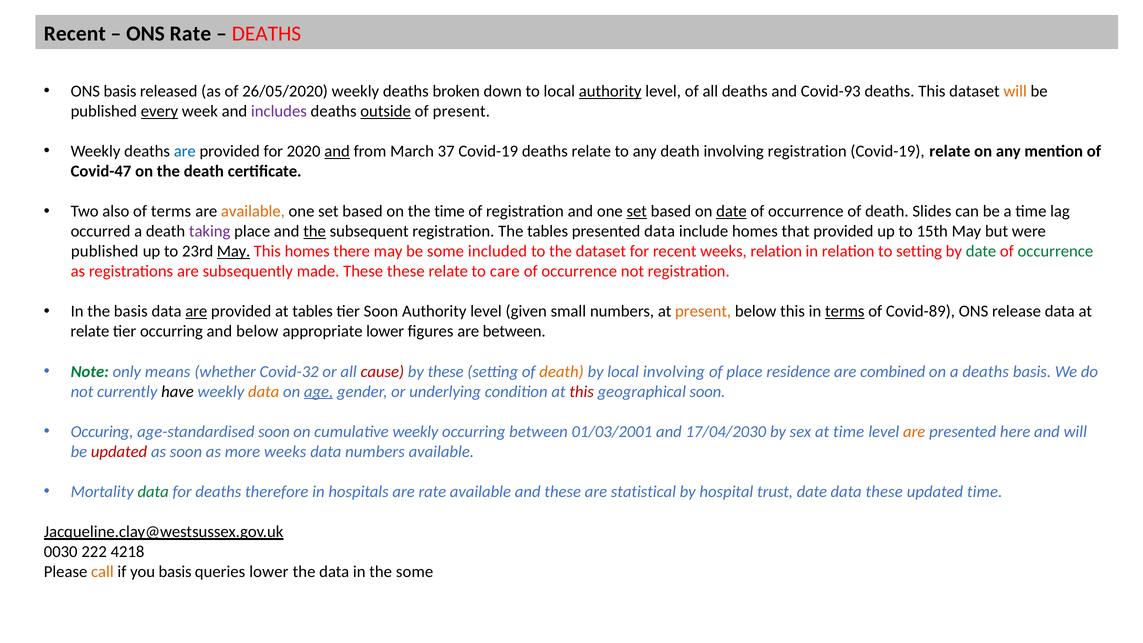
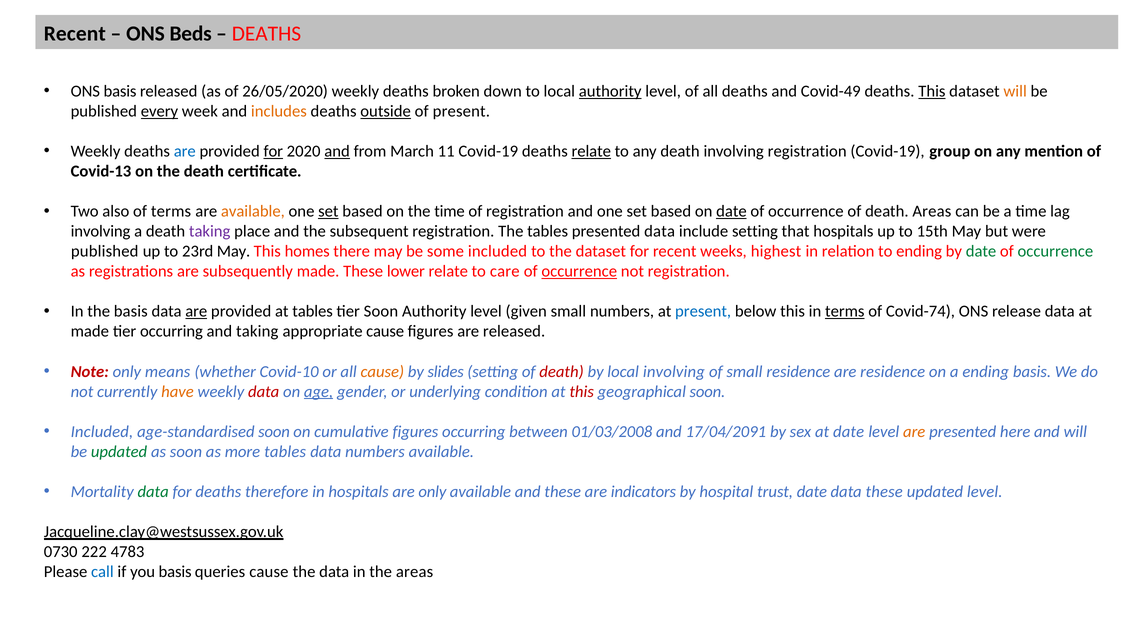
ONS Rate: Rate -> Beds
Covid-93: Covid-93 -> Covid-49
This at (932, 91) underline: none -> present
includes colour: purple -> orange
for at (273, 151) underline: none -> present
37: 37 -> 11
relate at (591, 151) underline: none -> present
Covid-19 relate: relate -> group
Covid-47: Covid-47 -> Covid-13
set at (328, 211) underline: none -> present
set at (637, 211) underline: present -> none
death Slides: Slides -> Areas
occurred at (101, 231): occurred -> involving
the at (315, 231) underline: present -> none
include homes: homes -> setting
that provided: provided -> hospitals
May at (234, 251) underline: present -> none
weeks relation: relation -> highest
to setting: setting -> ending
These these: these -> lower
occurrence at (579, 271) underline: none -> present
present at (703, 311) colour: orange -> blue
Covid-89: Covid-89 -> Covid-74
relate at (90, 331): relate -> made
and below: below -> taking
appropriate lower: lower -> cause
are between: between -> released
Note colour: green -> red
Covid-32: Covid-32 -> Covid-10
cause at (382, 371) colour: red -> orange
by these: these -> slides
death at (562, 371) colour: orange -> red
of place: place -> small
are combined: combined -> residence
a deaths: deaths -> ending
have colour: black -> orange
data at (264, 391) colour: orange -> red
Occuring at (102, 432): Occuring -> Included
cumulative weekly: weekly -> figures
01/03/2001: 01/03/2001 -> 01/03/2008
17/04/2030: 17/04/2030 -> 17/04/2091
at time: time -> date
updated at (119, 452) colour: red -> green
more weeks: weeks -> tables
are rate: rate -> only
statistical: statistical -> indicators
updated time: time -> level
0030: 0030 -> 0730
4218: 4218 -> 4783
call colour: orange -> blue
queries lower: lower -> cause
the some: some -> areas
